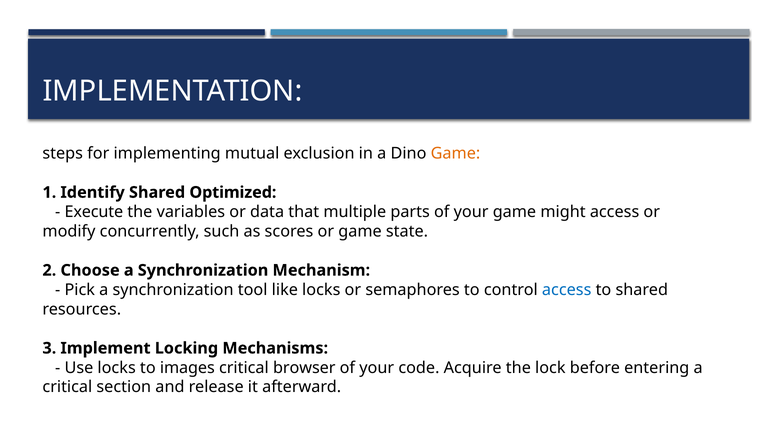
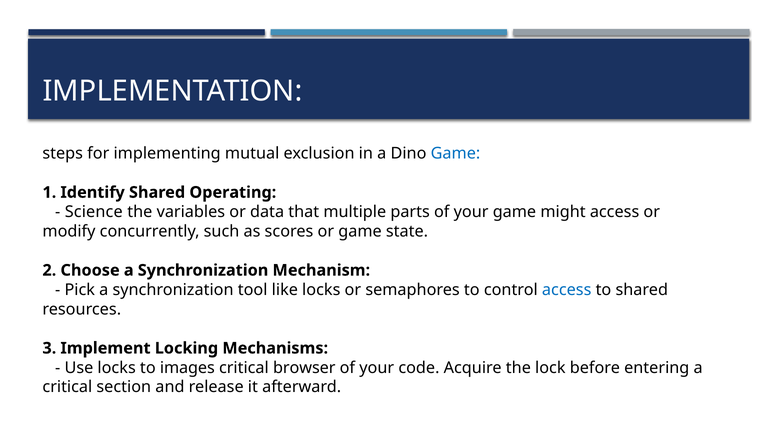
Game at (455, 153) colour: orange -> blue
Optimized: Optimized -> Operating
Execute: Execute -> Science
